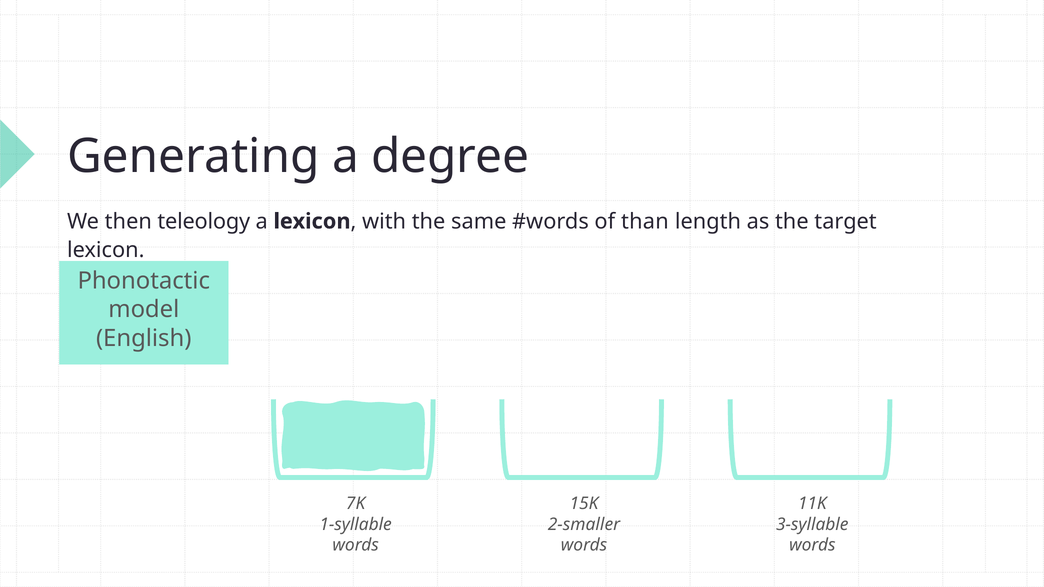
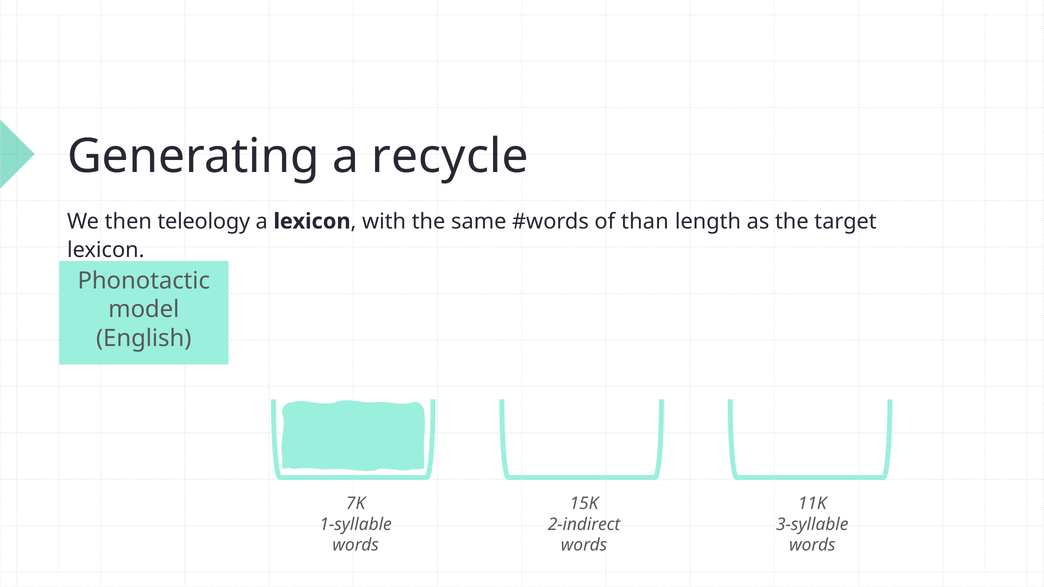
degree: degree -> recycle
2-smaller: 2-smaller -> 2-indirect
